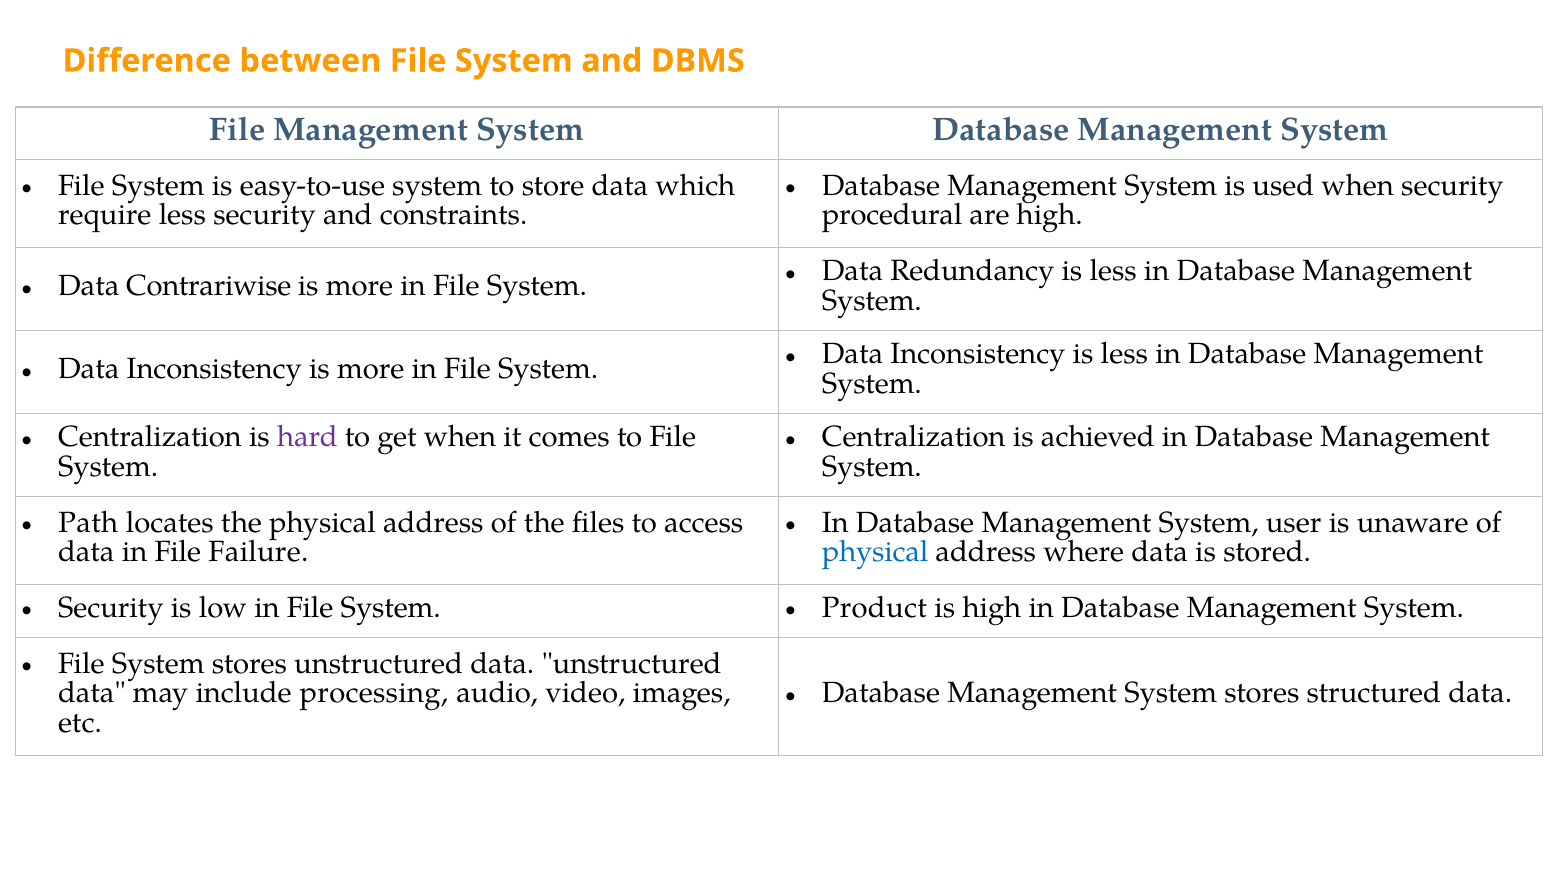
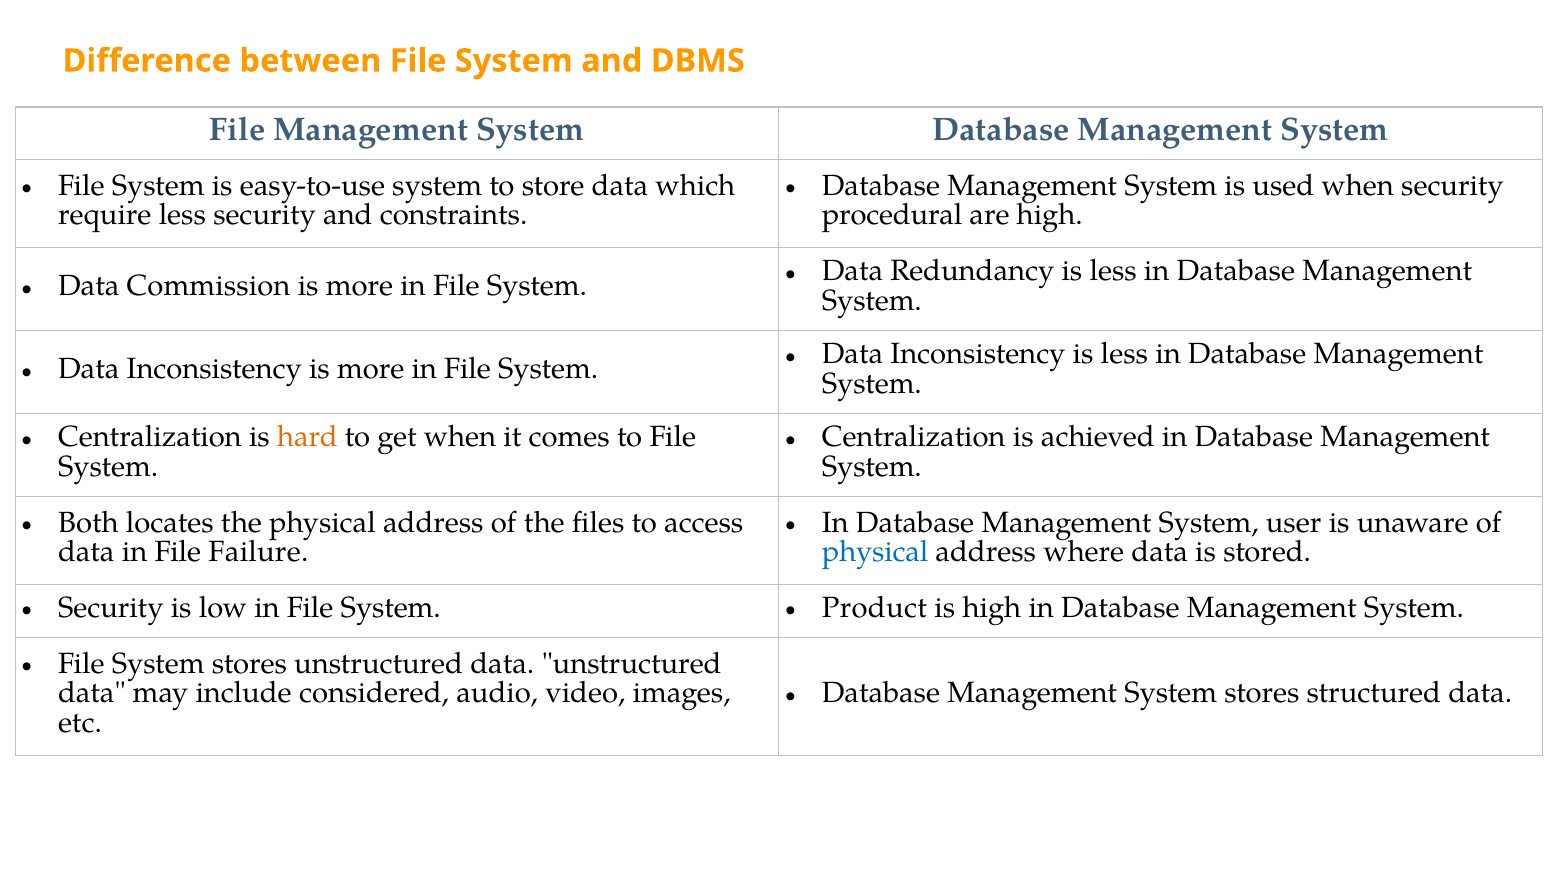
Contrariwise: Contrariwise -> Commission
hard colour: purple -> orange
Path: Path -> Both
processing: processing -> considered
